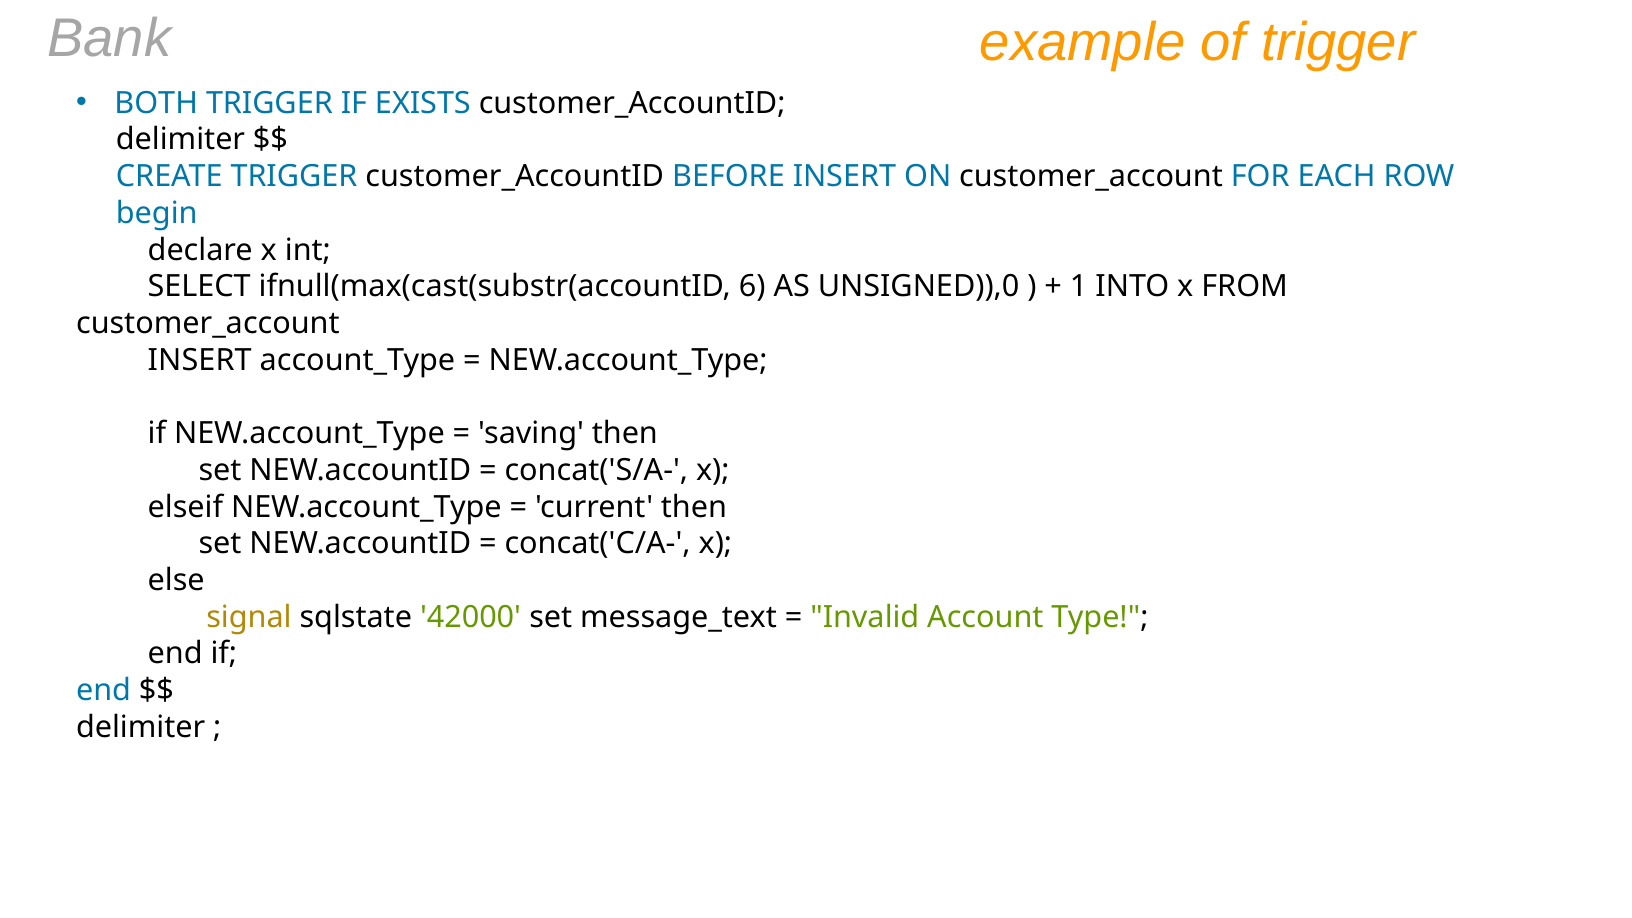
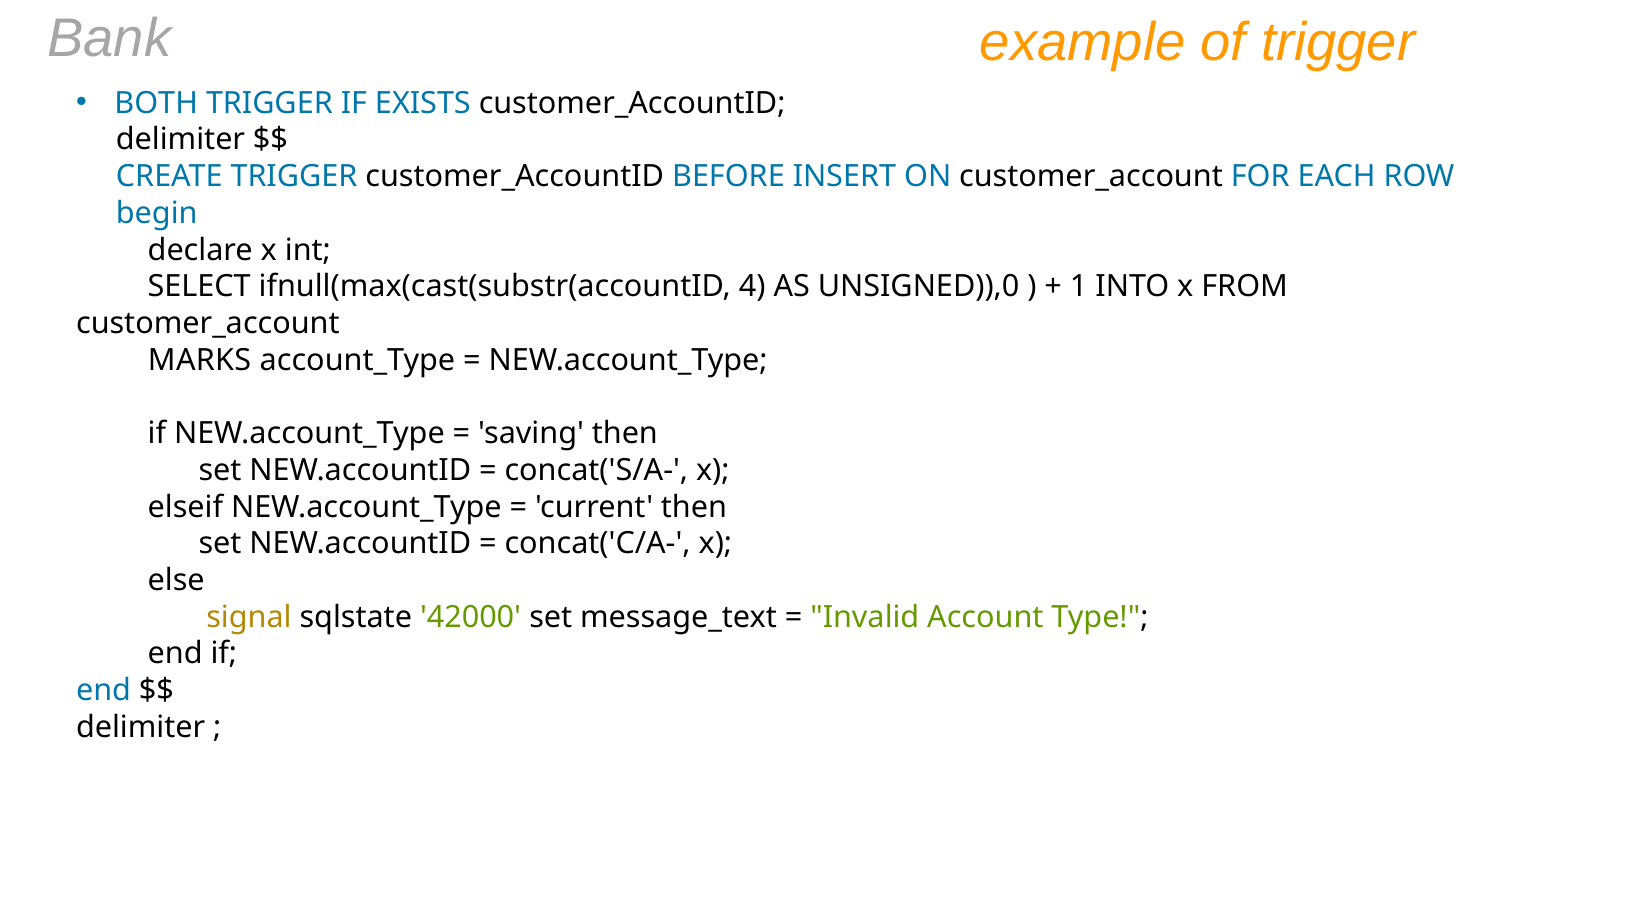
6: 6 -> 4
INSERT at (200, 360): INSERT -> MARKS
